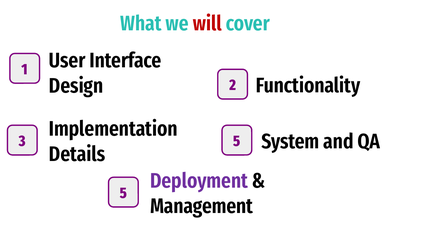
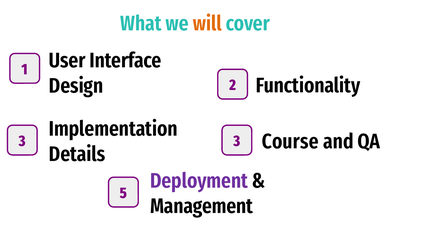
will colour: red -> orange
System: System -> Course
3 5: 5 -> 3
